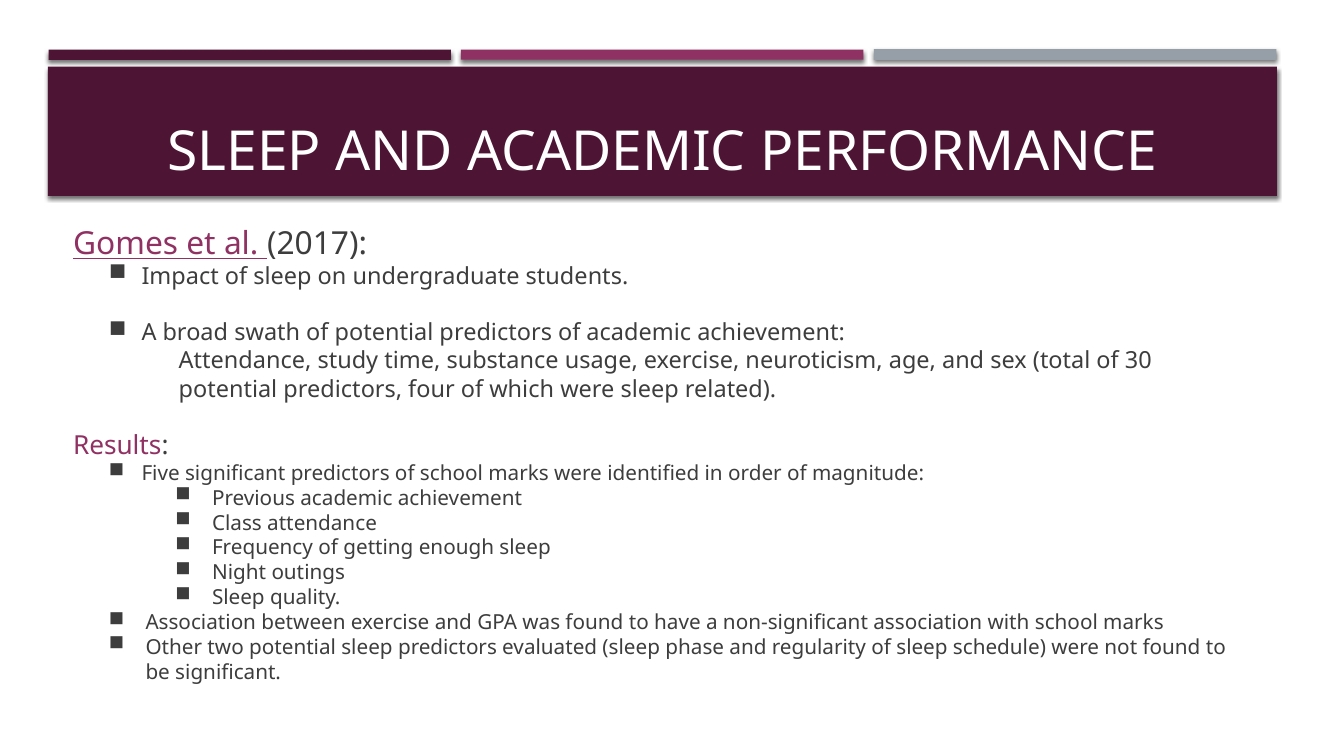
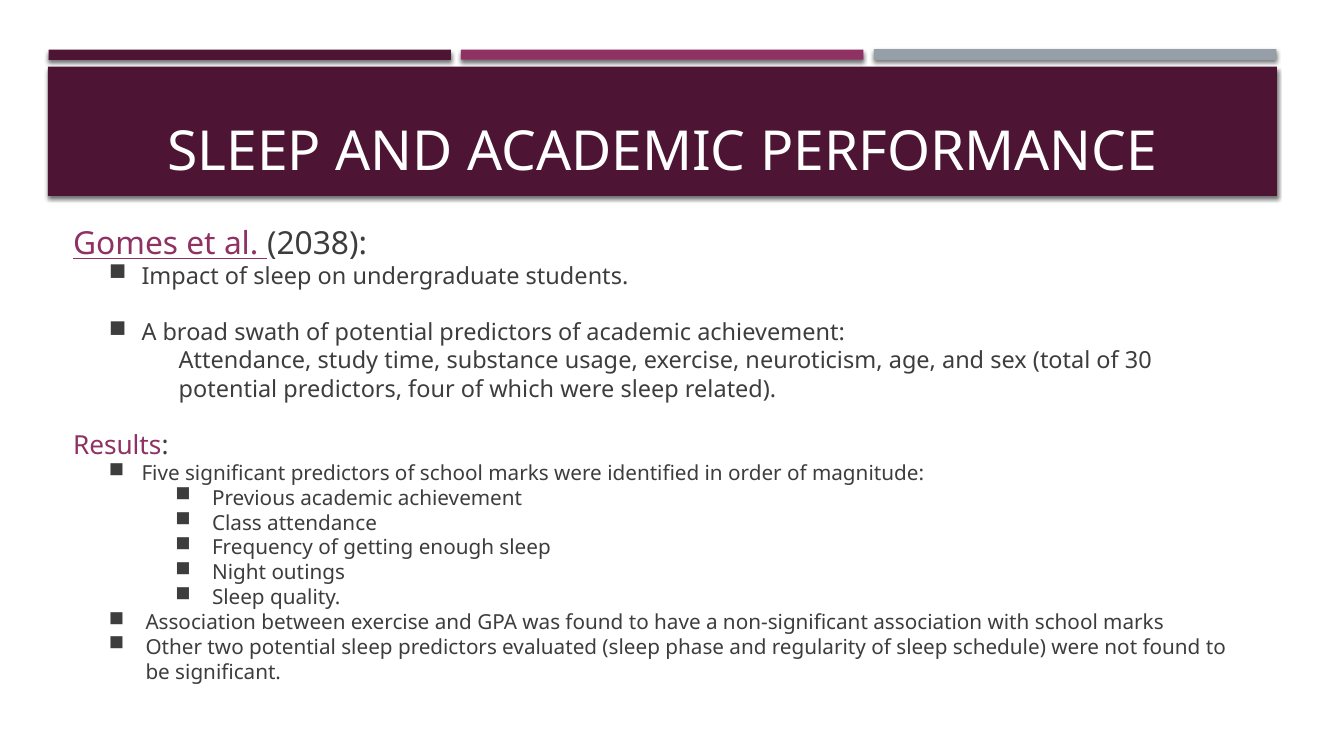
2017: 2017 -> 2038
